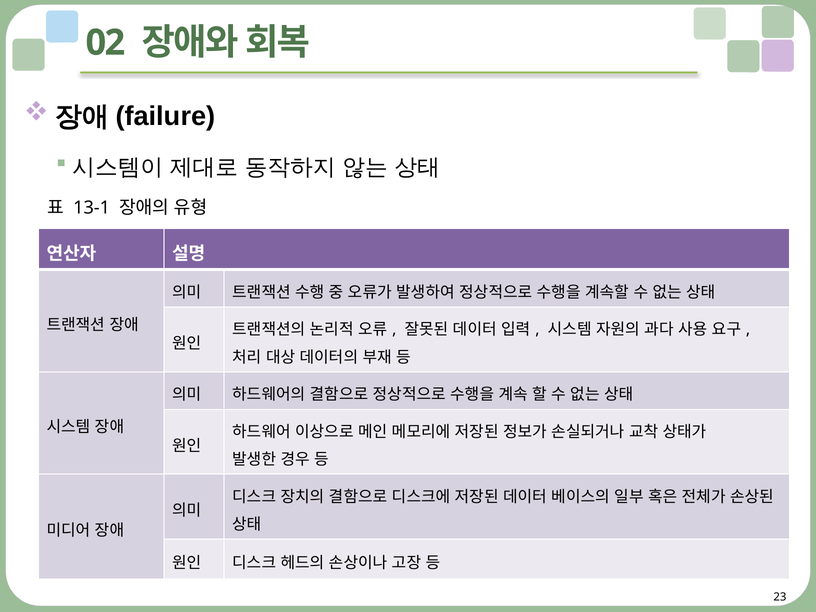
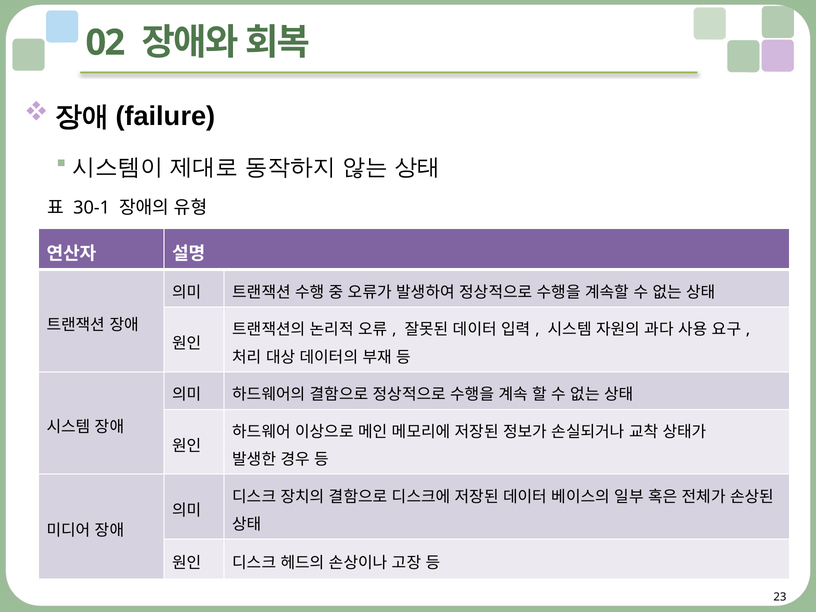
13-1: 13-1 -> 30-1
